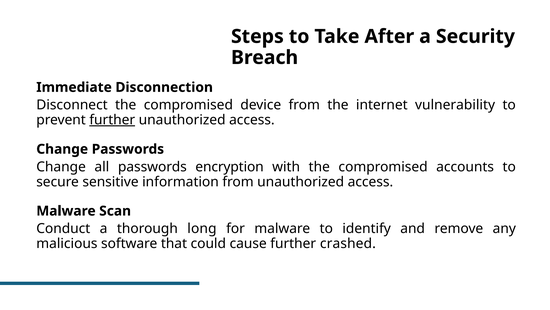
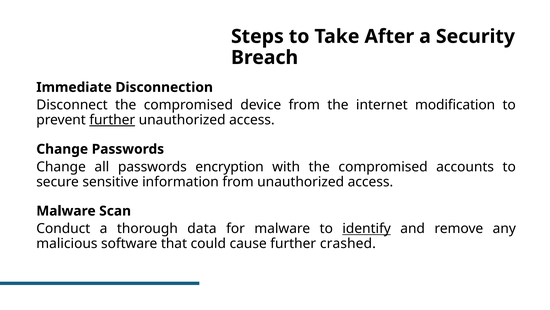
vulnerability: vulnerability -> modification
long: long -> data
identify underline: none -> present
